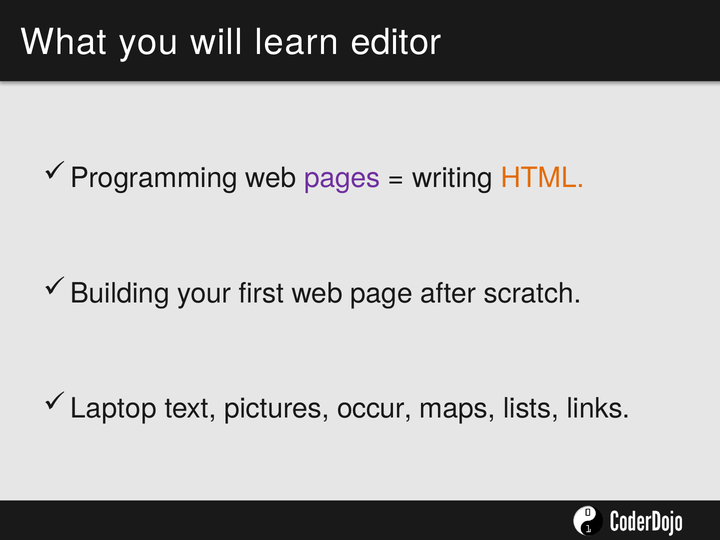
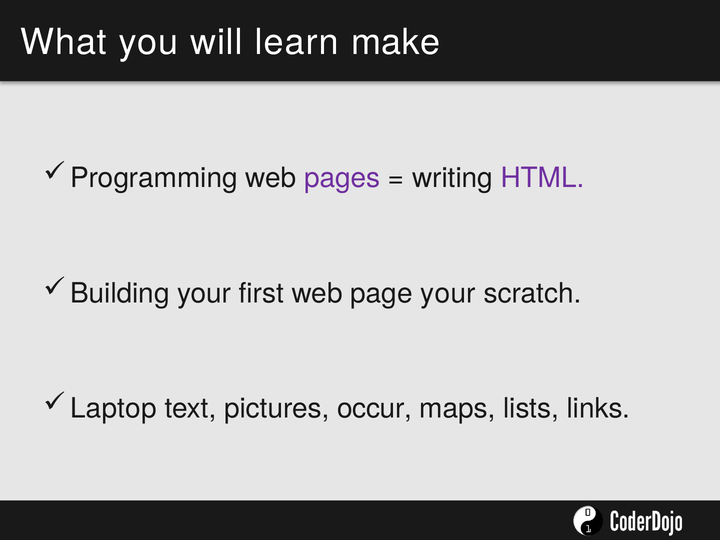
editor: editor -> make
HTML colour: orange -> purple
page after: after -> your
